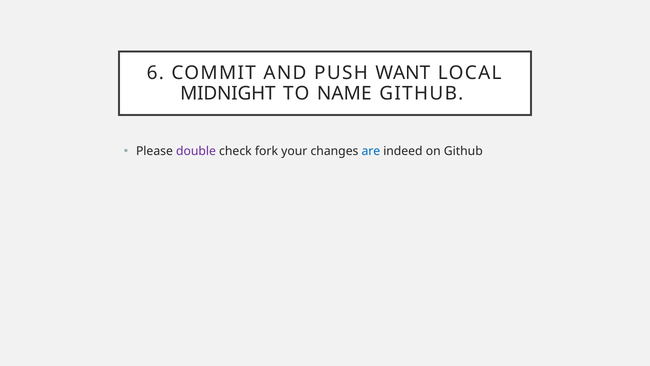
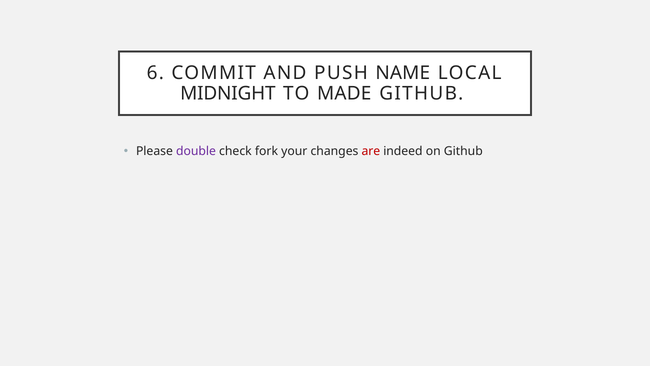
WANT: WANT -> NAME
NAME: NAME -> MADE
are colour: blue -> red
